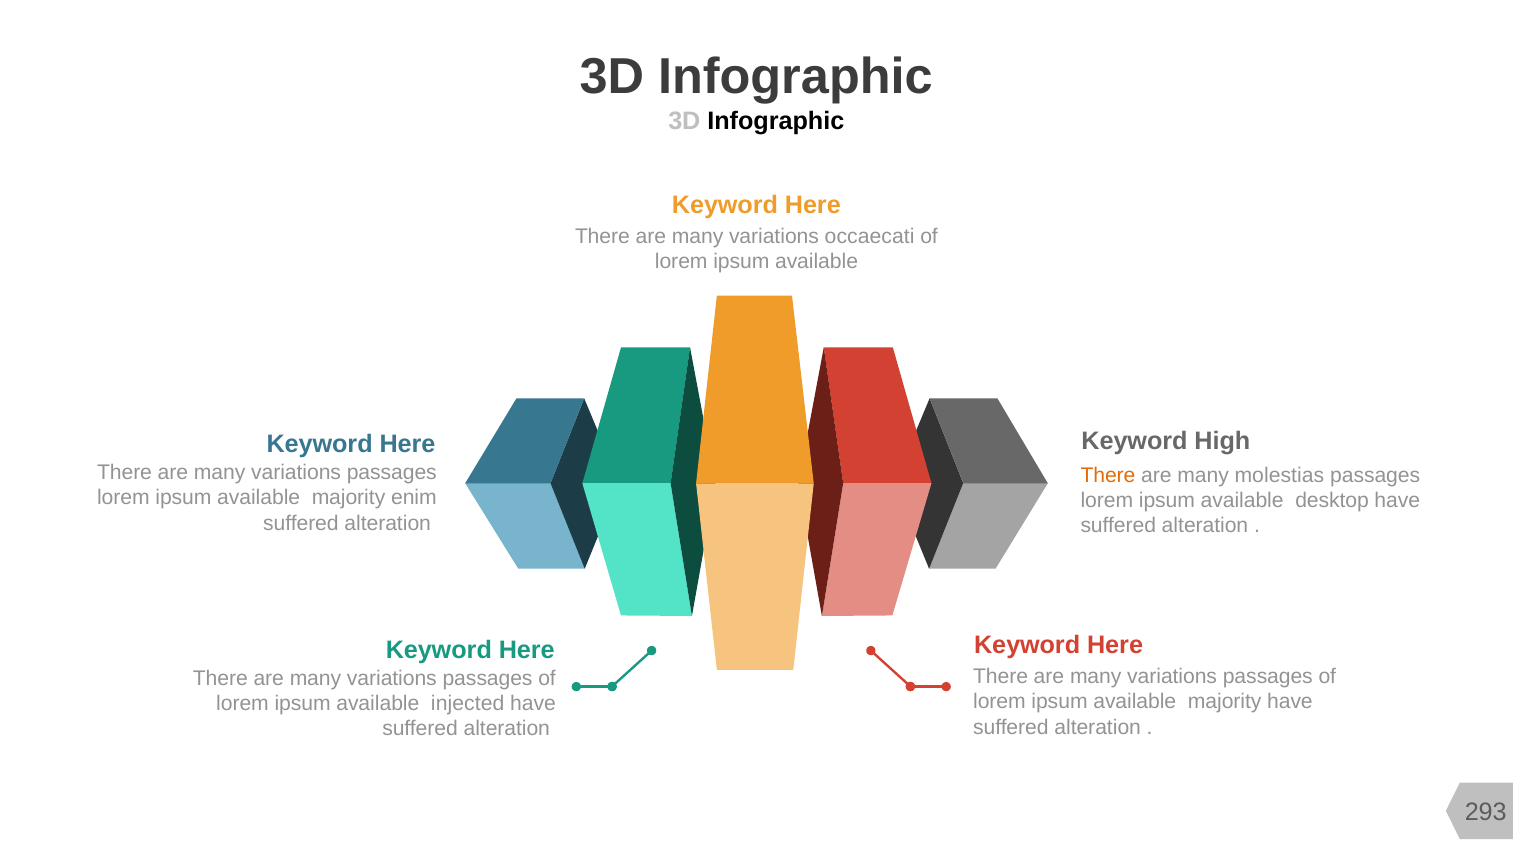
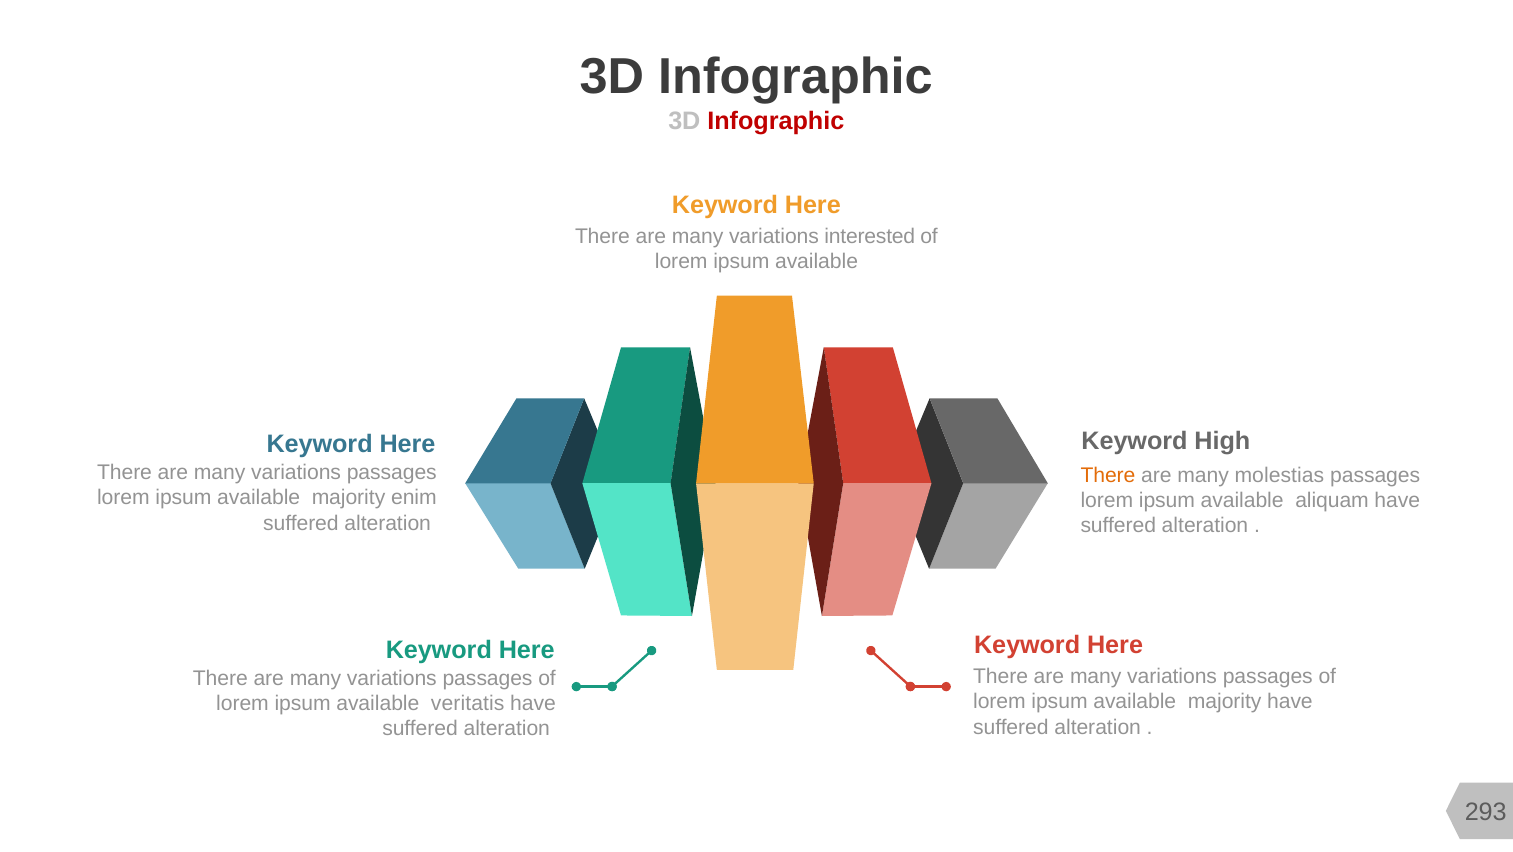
Infographic at (776, 121) colour: black -> red
occaecati: occaecati -> interested
desktop: desktop -> aliquam
injected: injected -> veritatis
